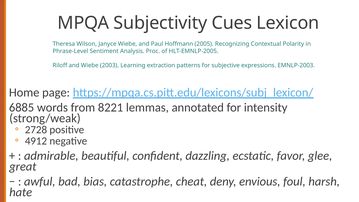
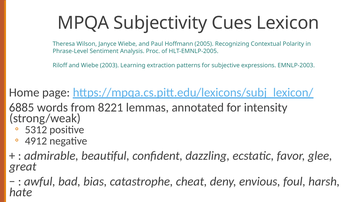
2728: 2728 -> 5312
